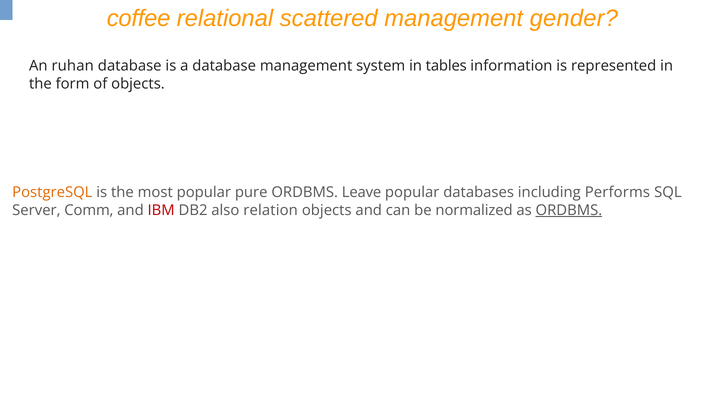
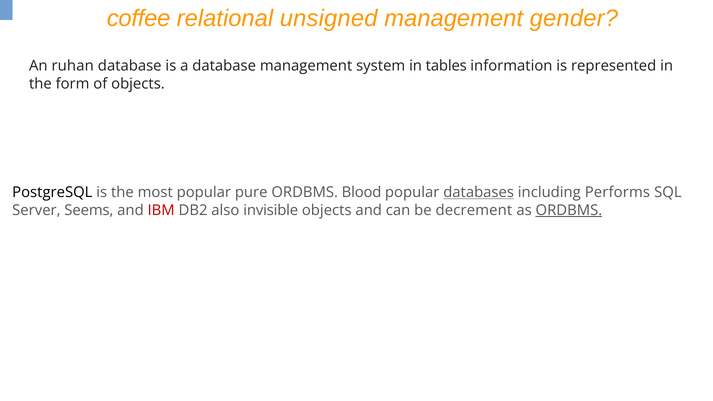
scattered: scattered -> unsigned
PostgreSQL colour: orange -> black
Leave: Leave -> Blood
databases underline: none -> present
Comm: Comm -> Seems
relation: relation -> invisible
normalized: normalized -> decrement
